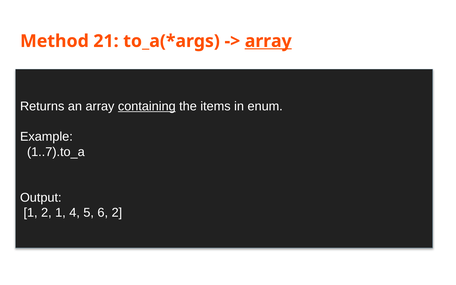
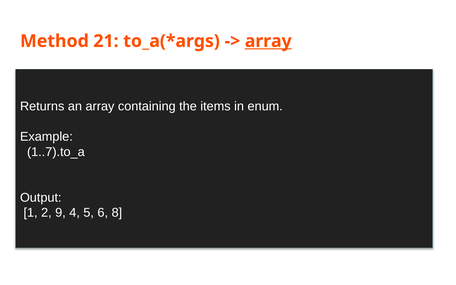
containing underline: present -> none
2 1: 1 -> 9
6 2: 2 -> 8
